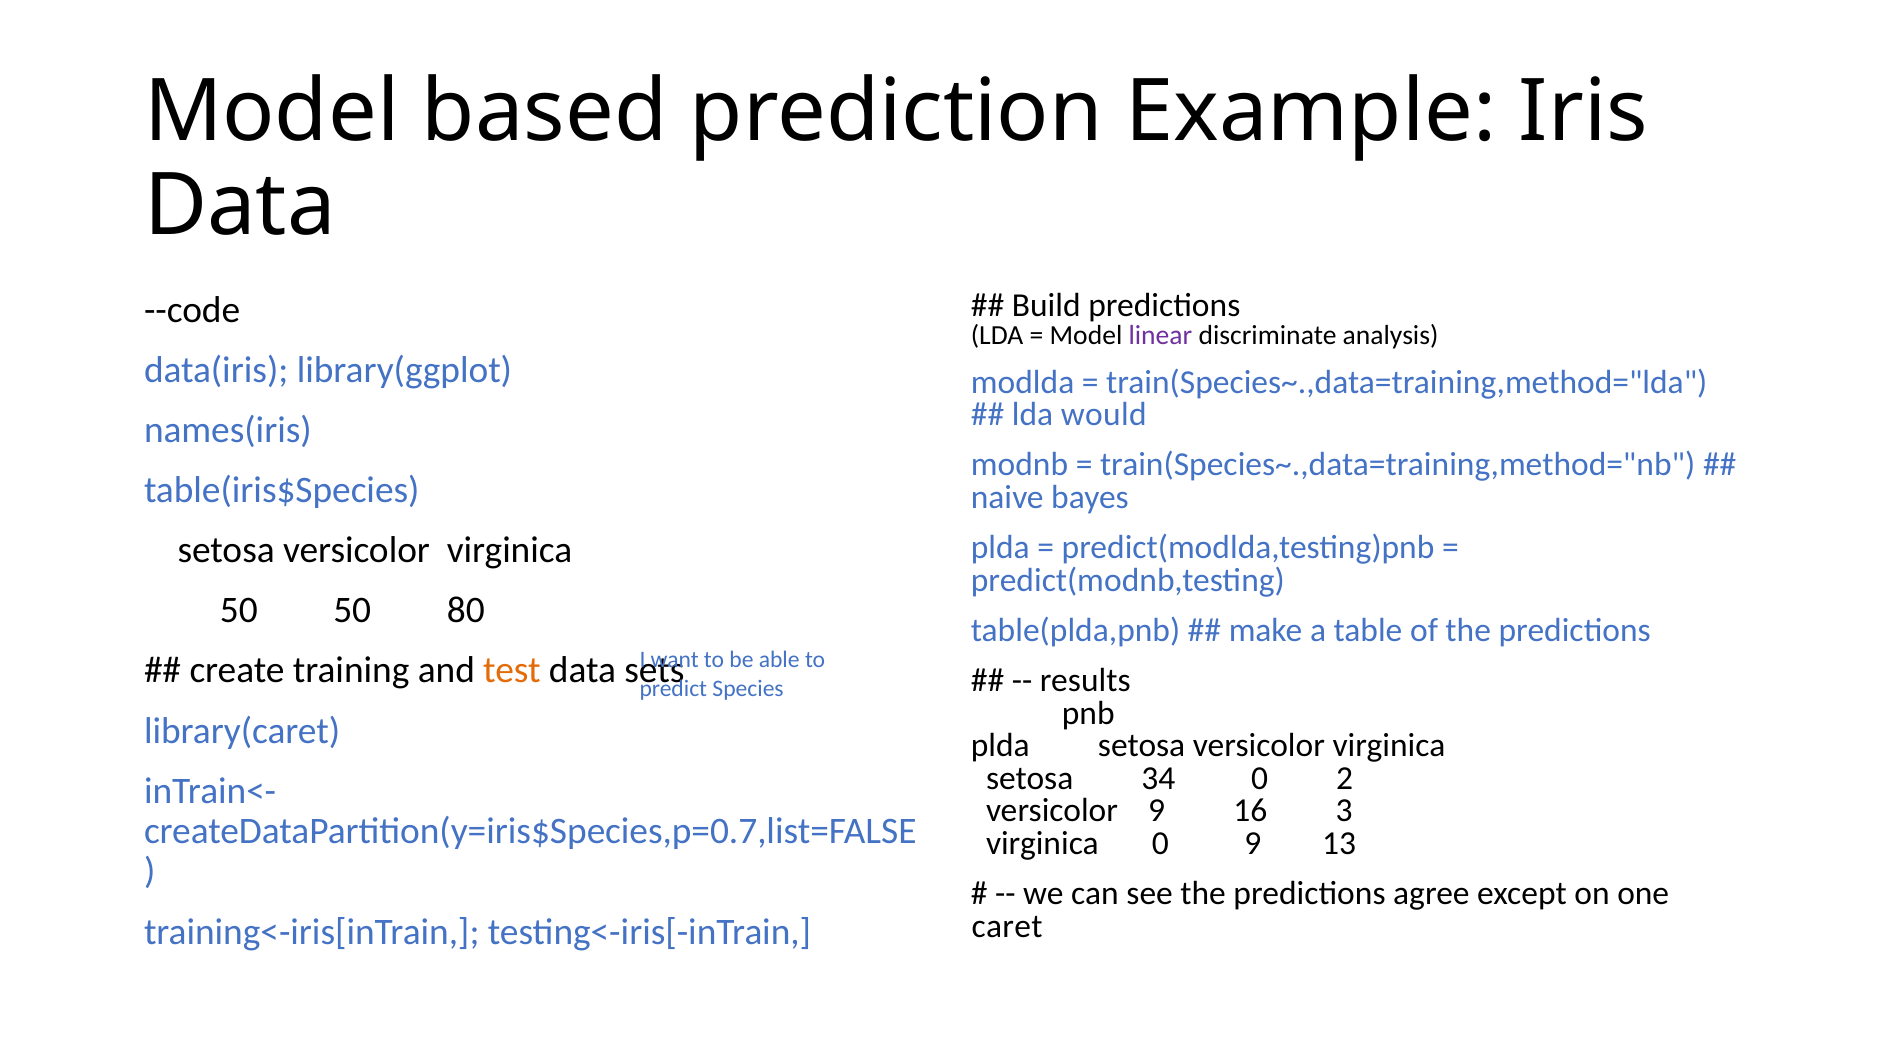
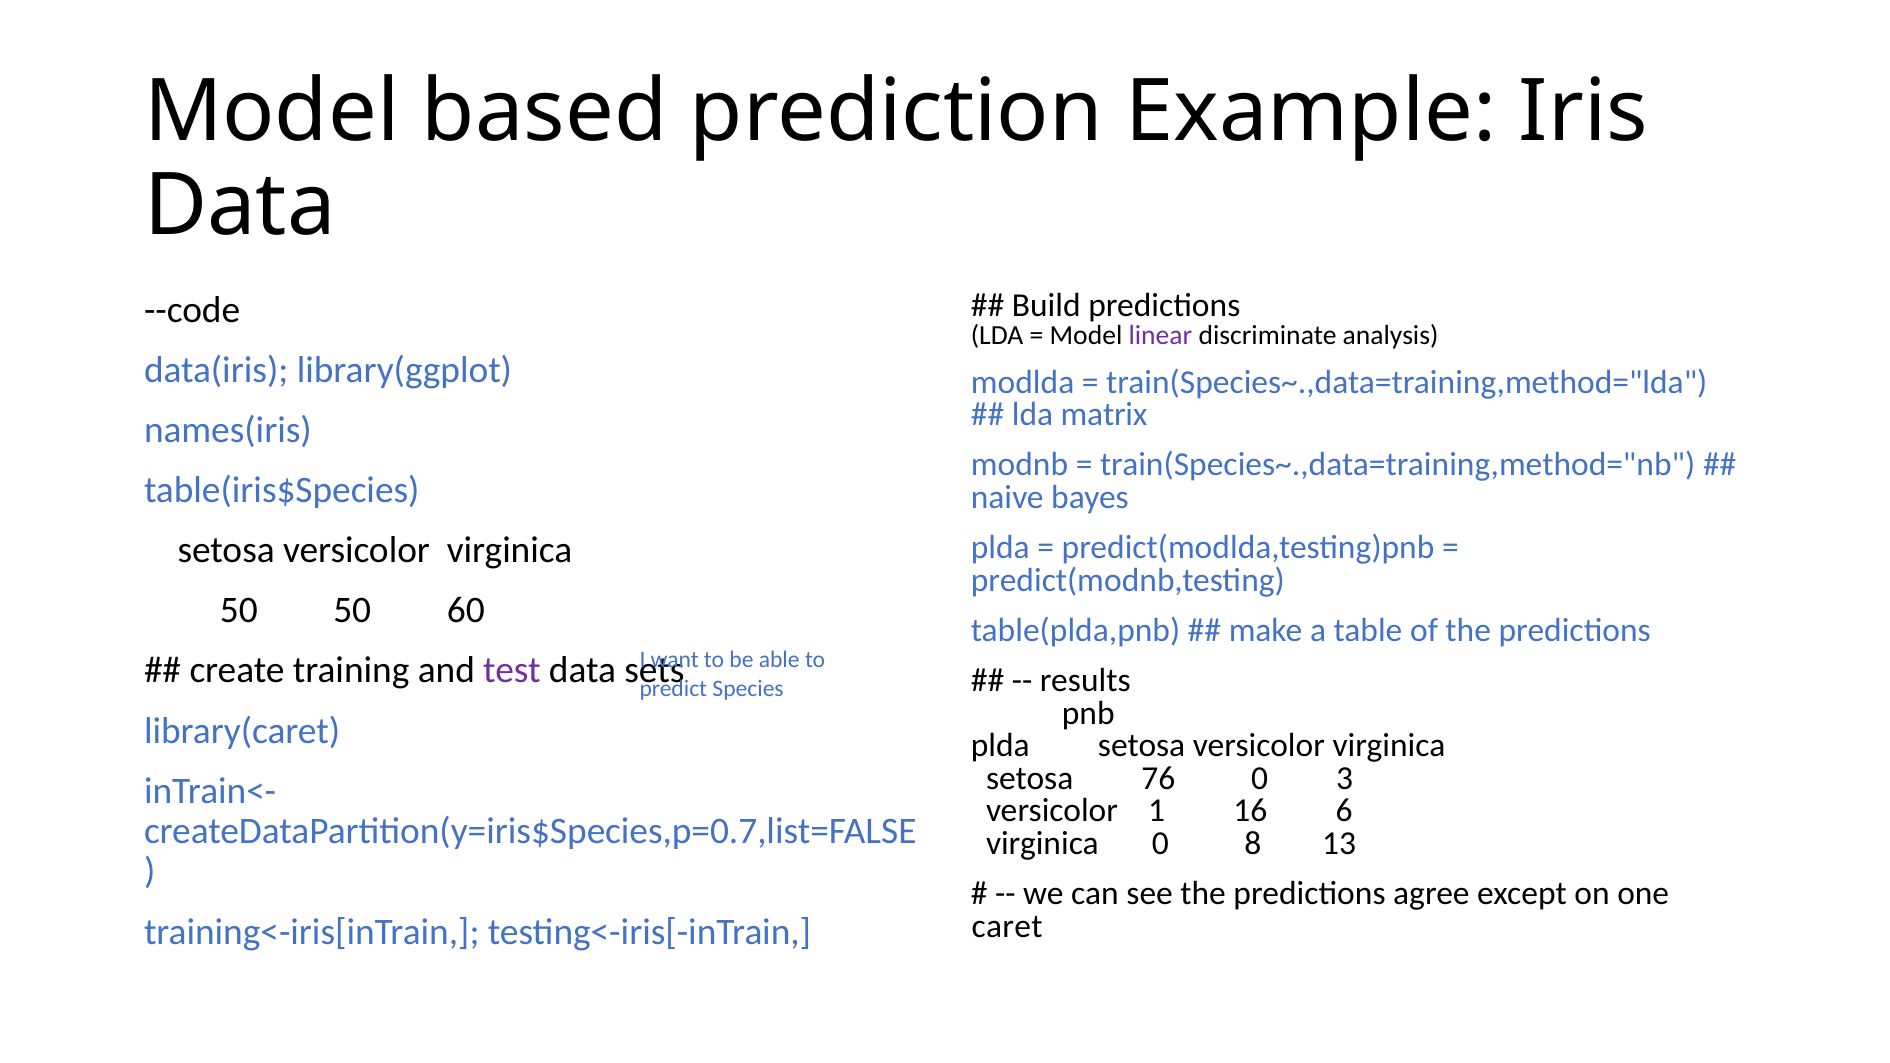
would: would -> matrix
80: 80 -> 60
test colour: orange -> purple
34: 34 -> 76
2: 2 -> 3
versicolor 9: 9 -> 1
3: 3 -> 6
0 9: 9 -> 8
